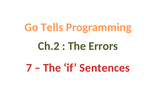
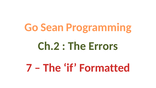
Tells: Tells -> Sean
Sentences: Sentences -> Formatted
